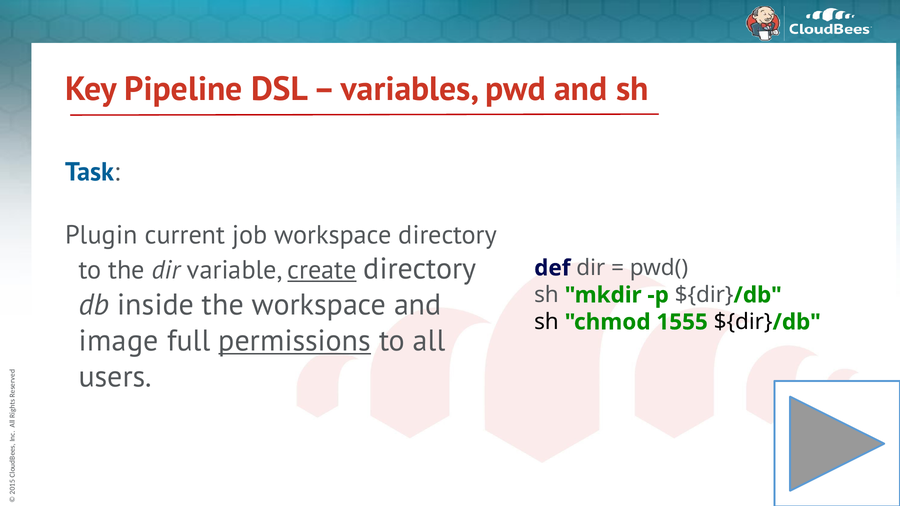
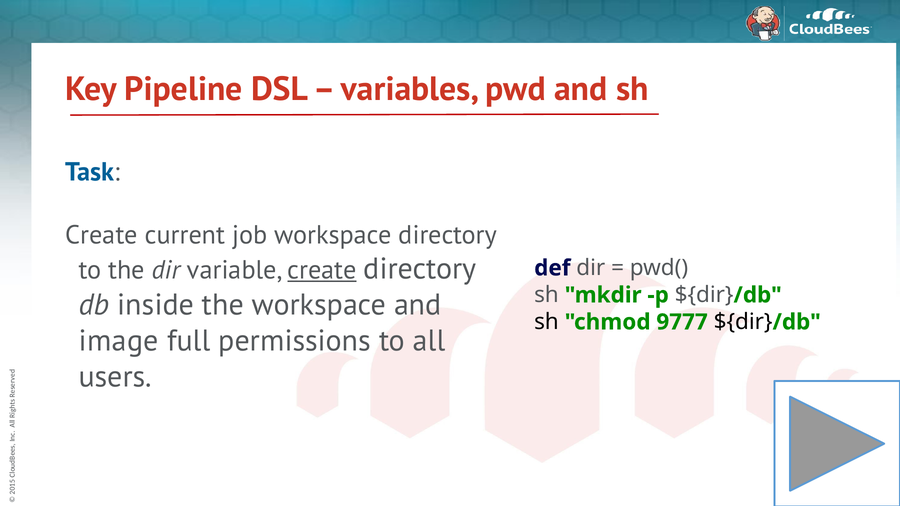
Plugin at (101, 235): Plugin -> Create
1555: 1555 -> 9777
permissions underline: present -> none
